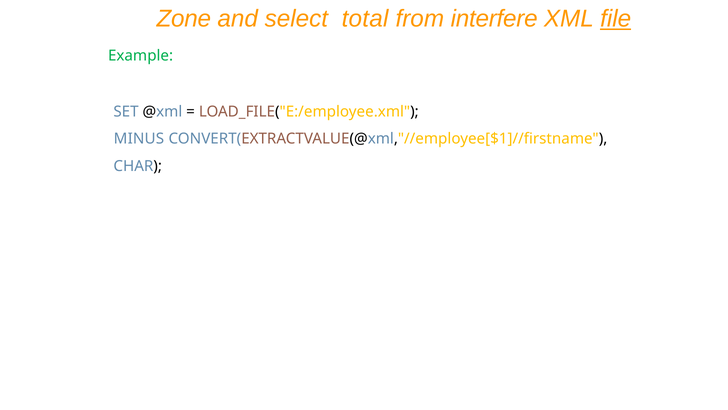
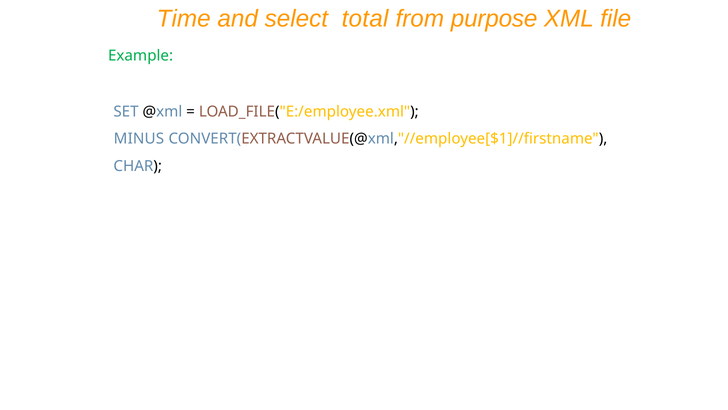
Zone: Zone -> Time
interfere: interfere -> purpose
file underline: present -> none
